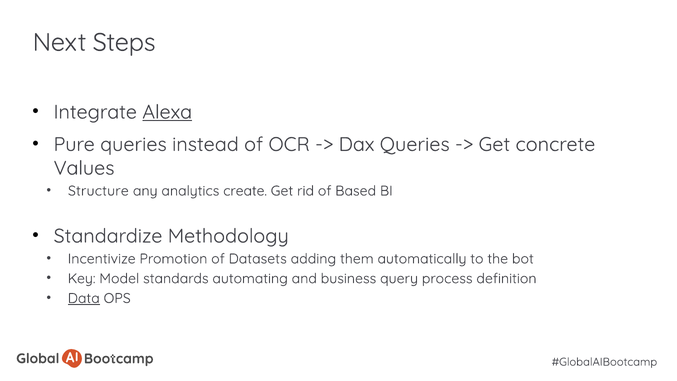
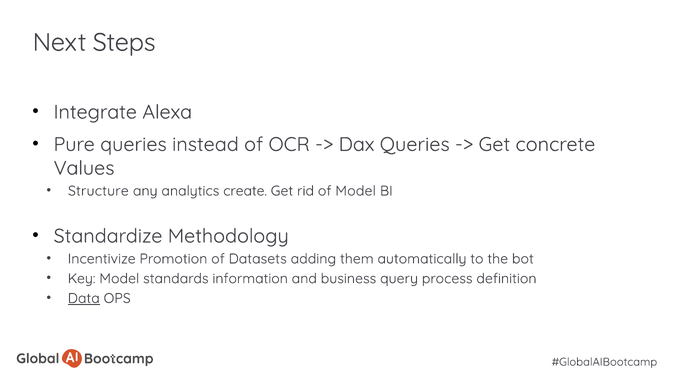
Alexa underline: present -> none
of Based: Based -> Model
automating: automating -> information
